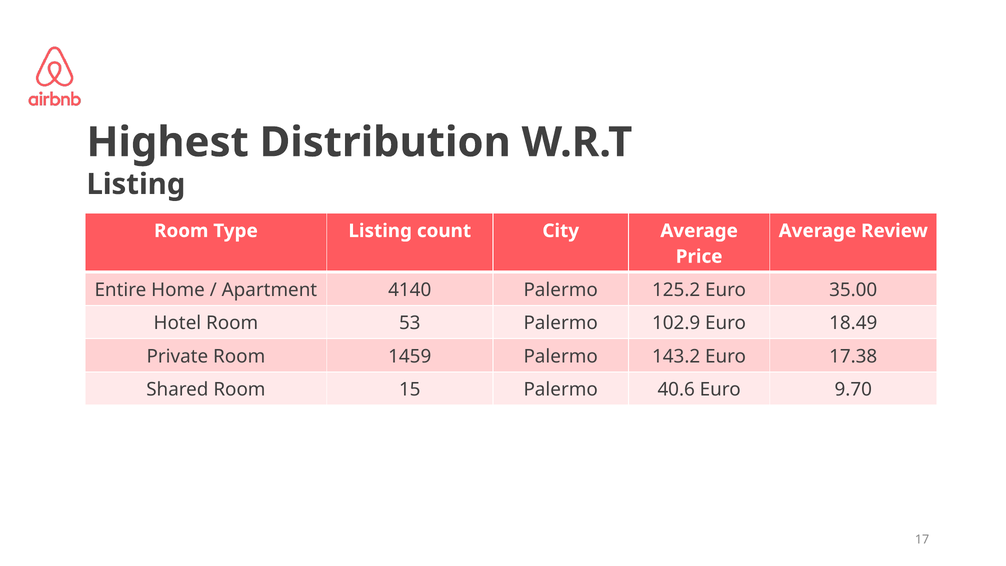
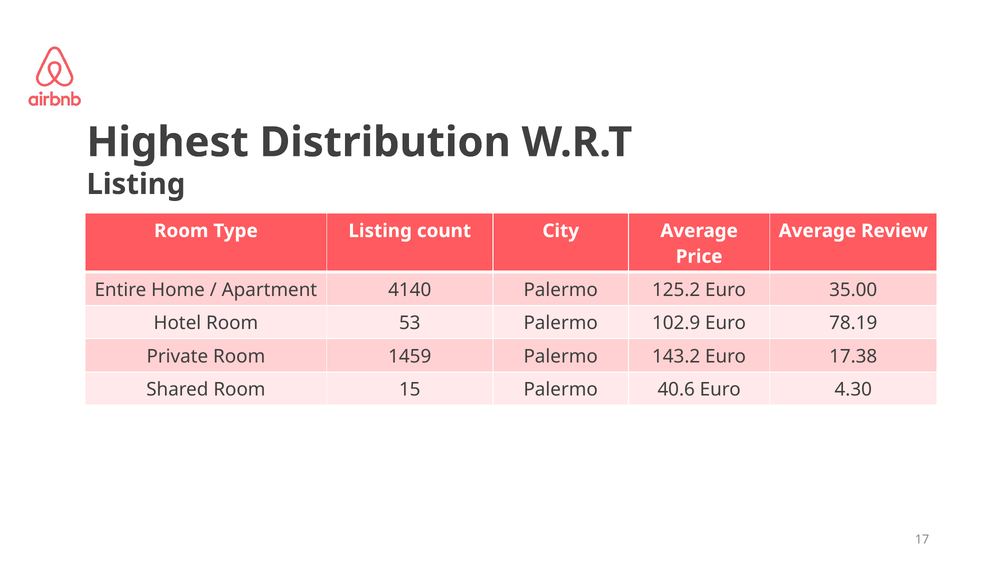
18.49: 18.49 -> 78.19
9.70: 9.70 -> 4.30
